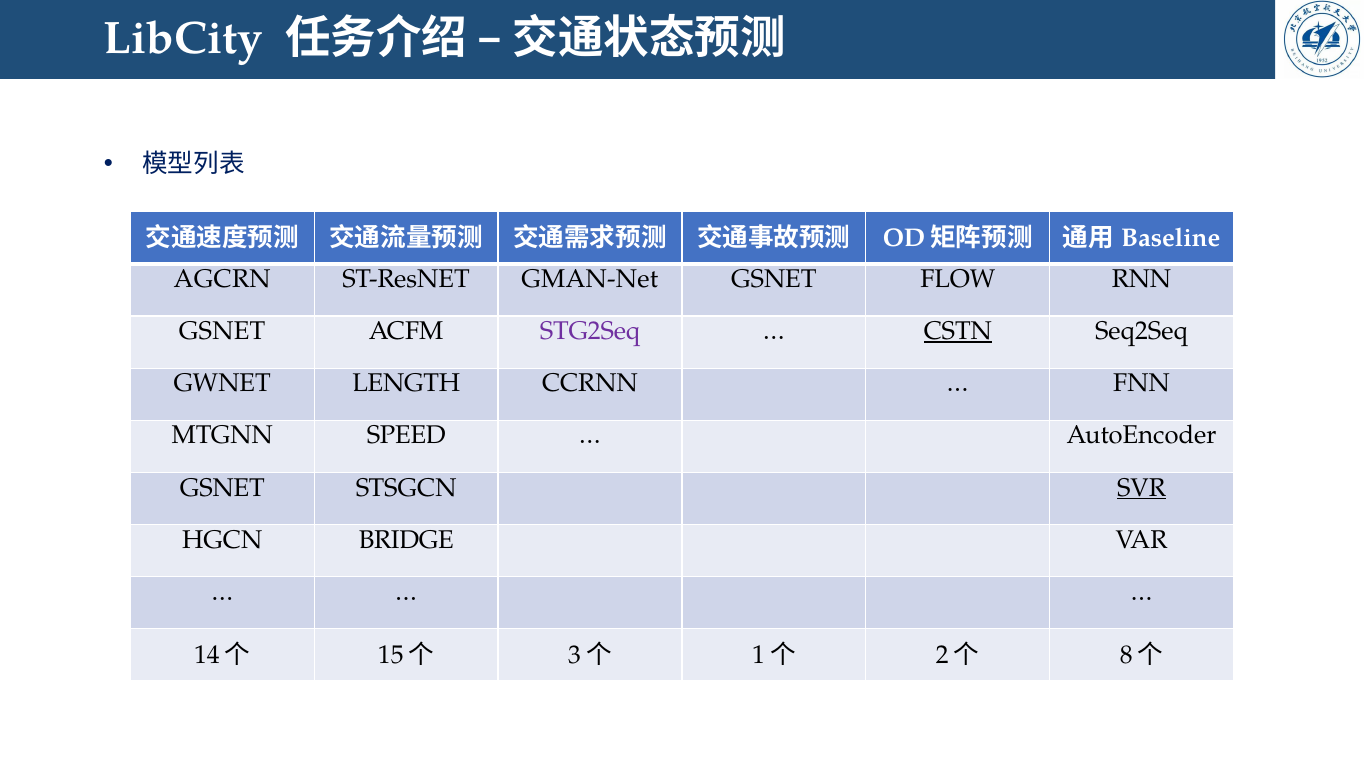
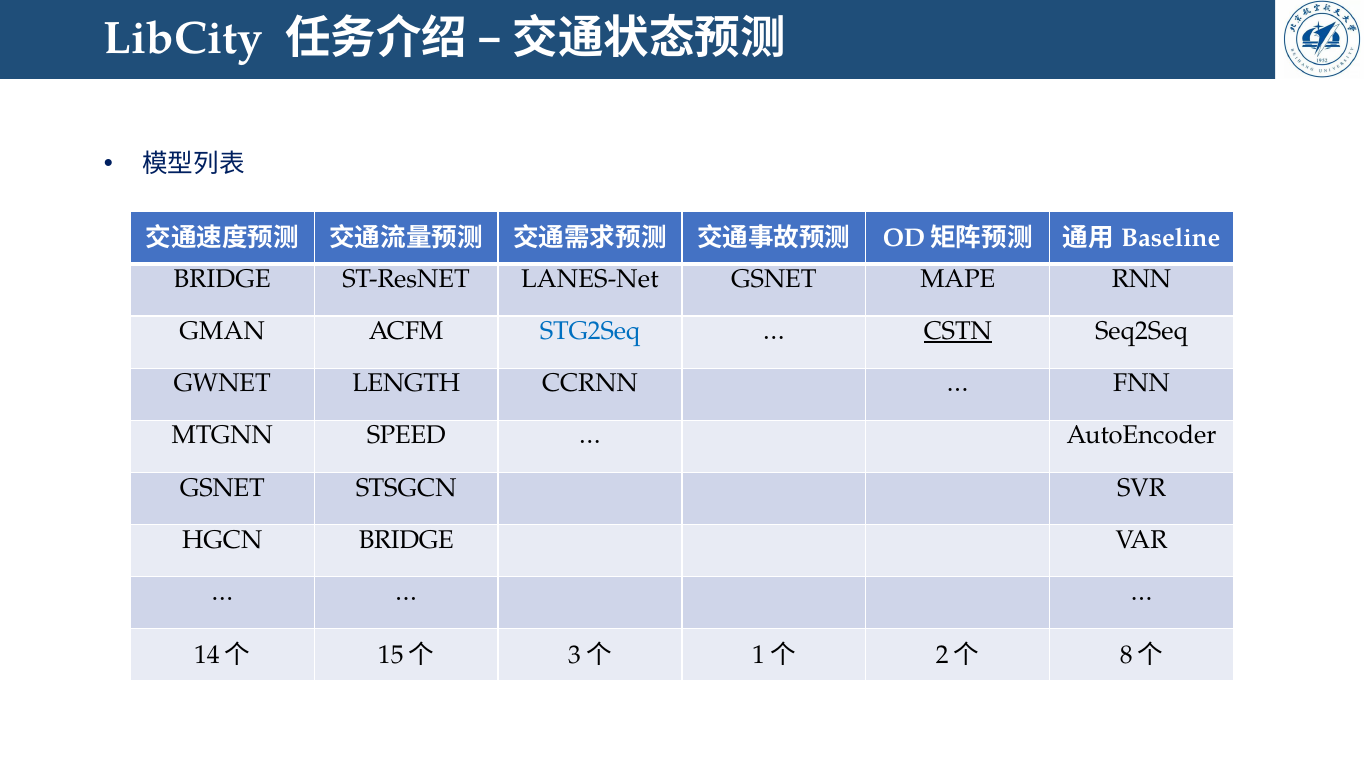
AGCRN at (222, 279): AGCRN -> BRIDGE
GMAN-Net: GMAN-Net -> LANES-Net
FLOW: FLOW -> MAPE
GSNET at (222, 331): GSNET -> GMAN
STG2Seq colour: purple -> blue
SVR underline: present -> none
